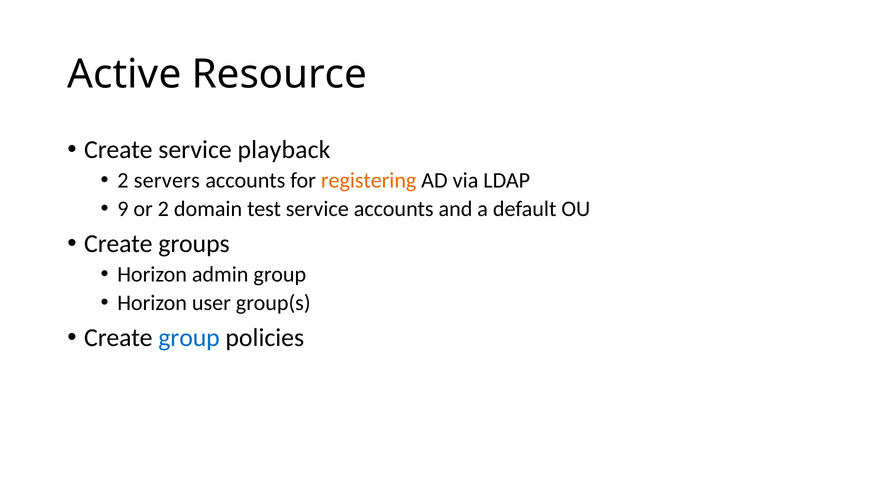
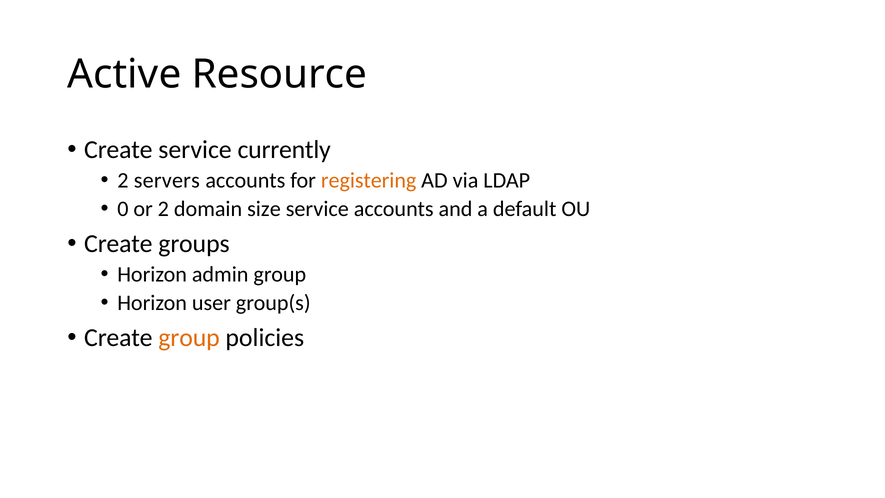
playback: playback -> currently
9: 9 -> 0
test: test -> size
group at (189, 338) colour: blue -> orange
